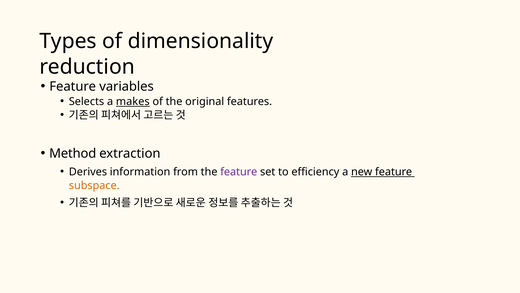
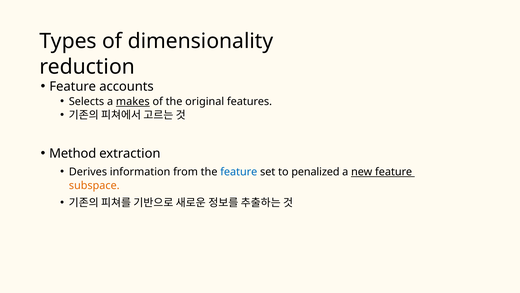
variables: variables -> accounts
feature at (239, 171) colour: purple -> blue
efficiency: efficiency -> penalized
